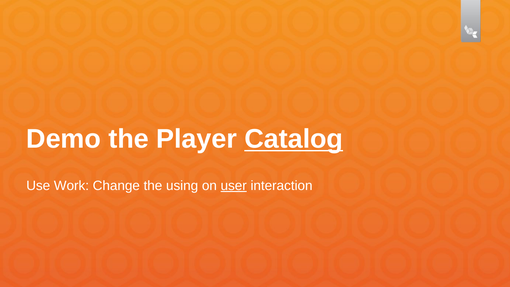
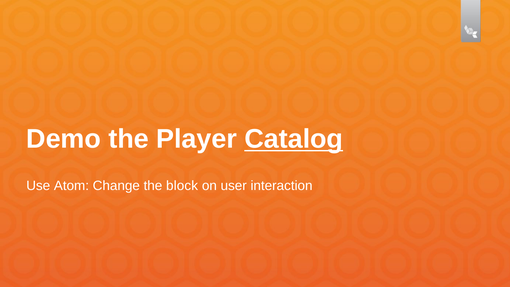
Work: Work -> Atom
using: using -> block
user underline: present -> none
